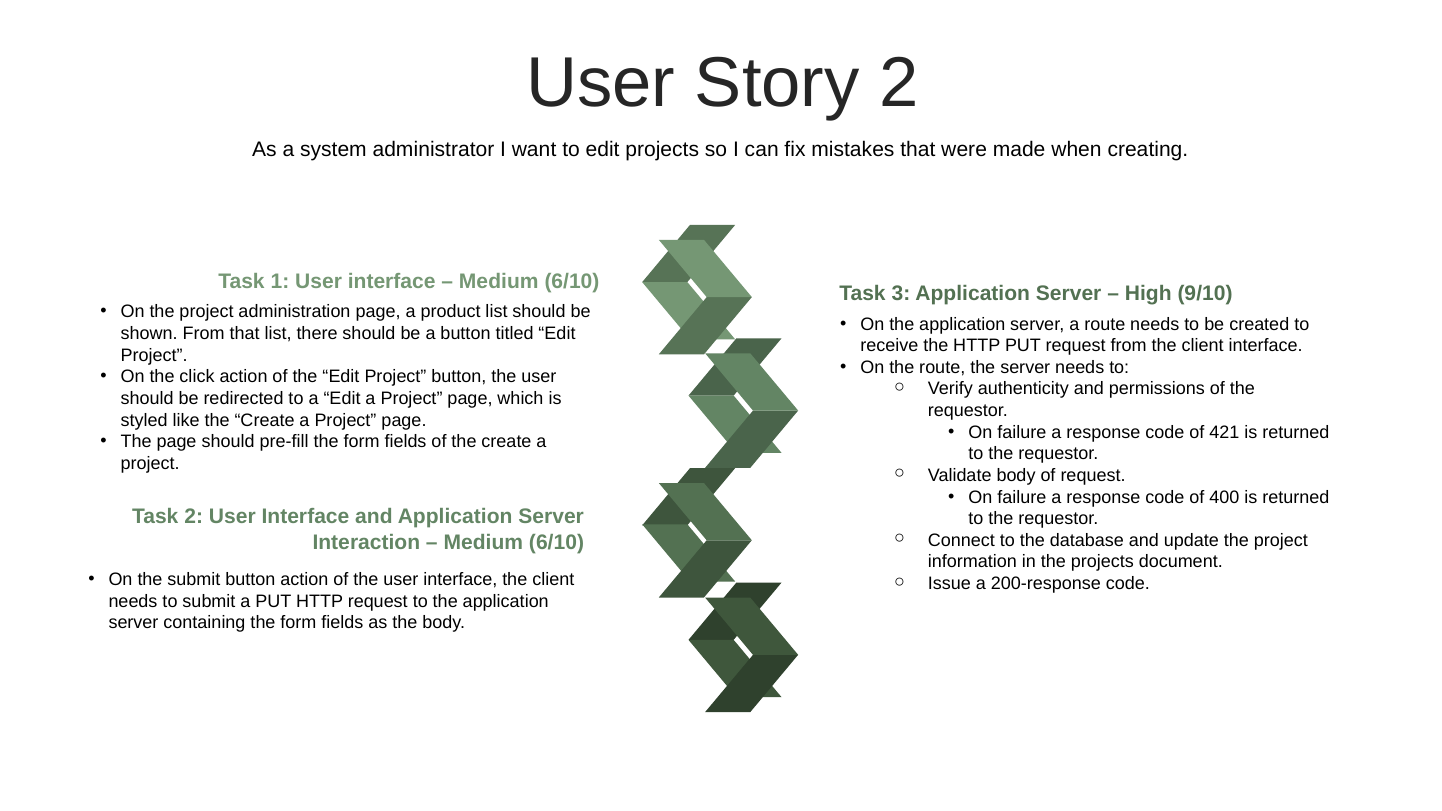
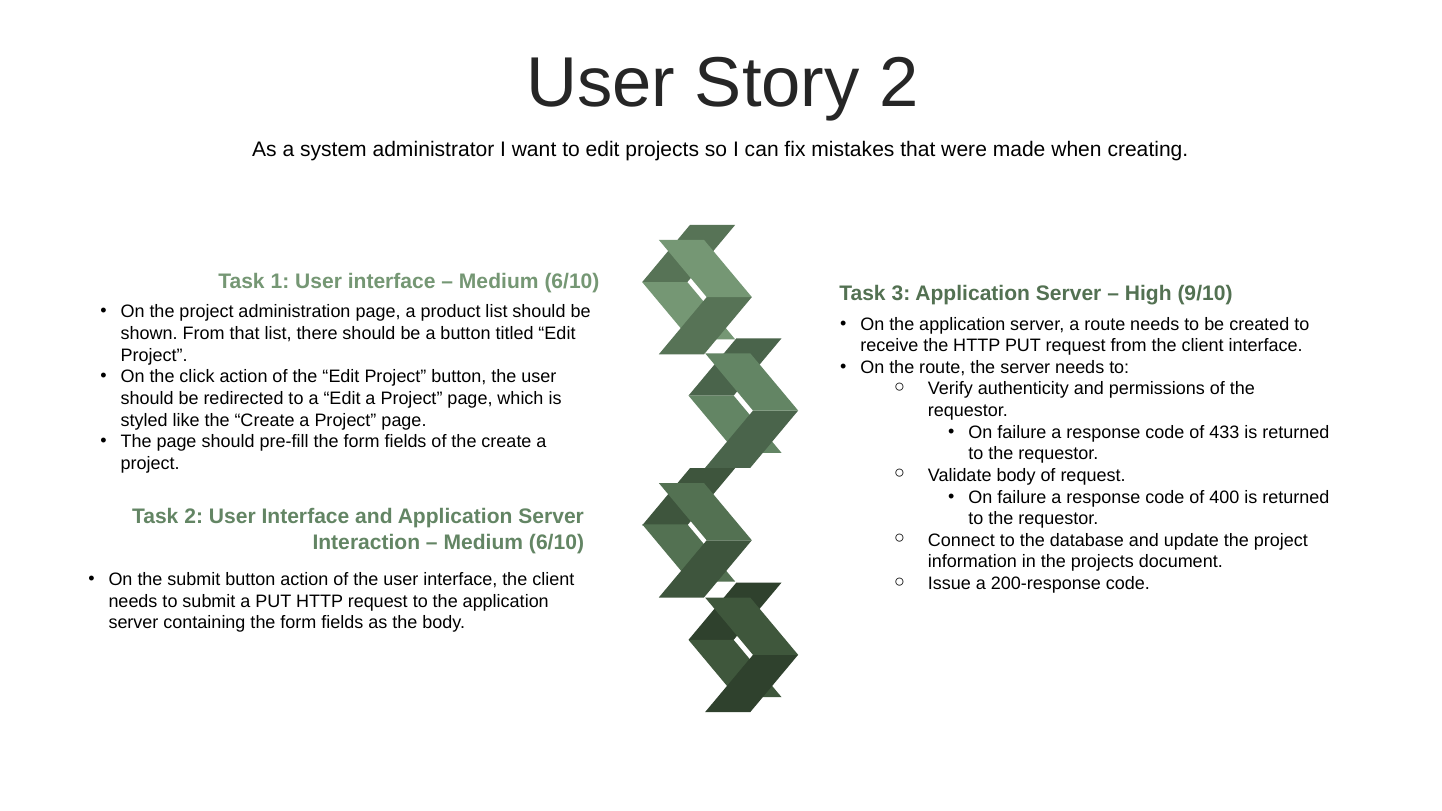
421: 421 -> 433
